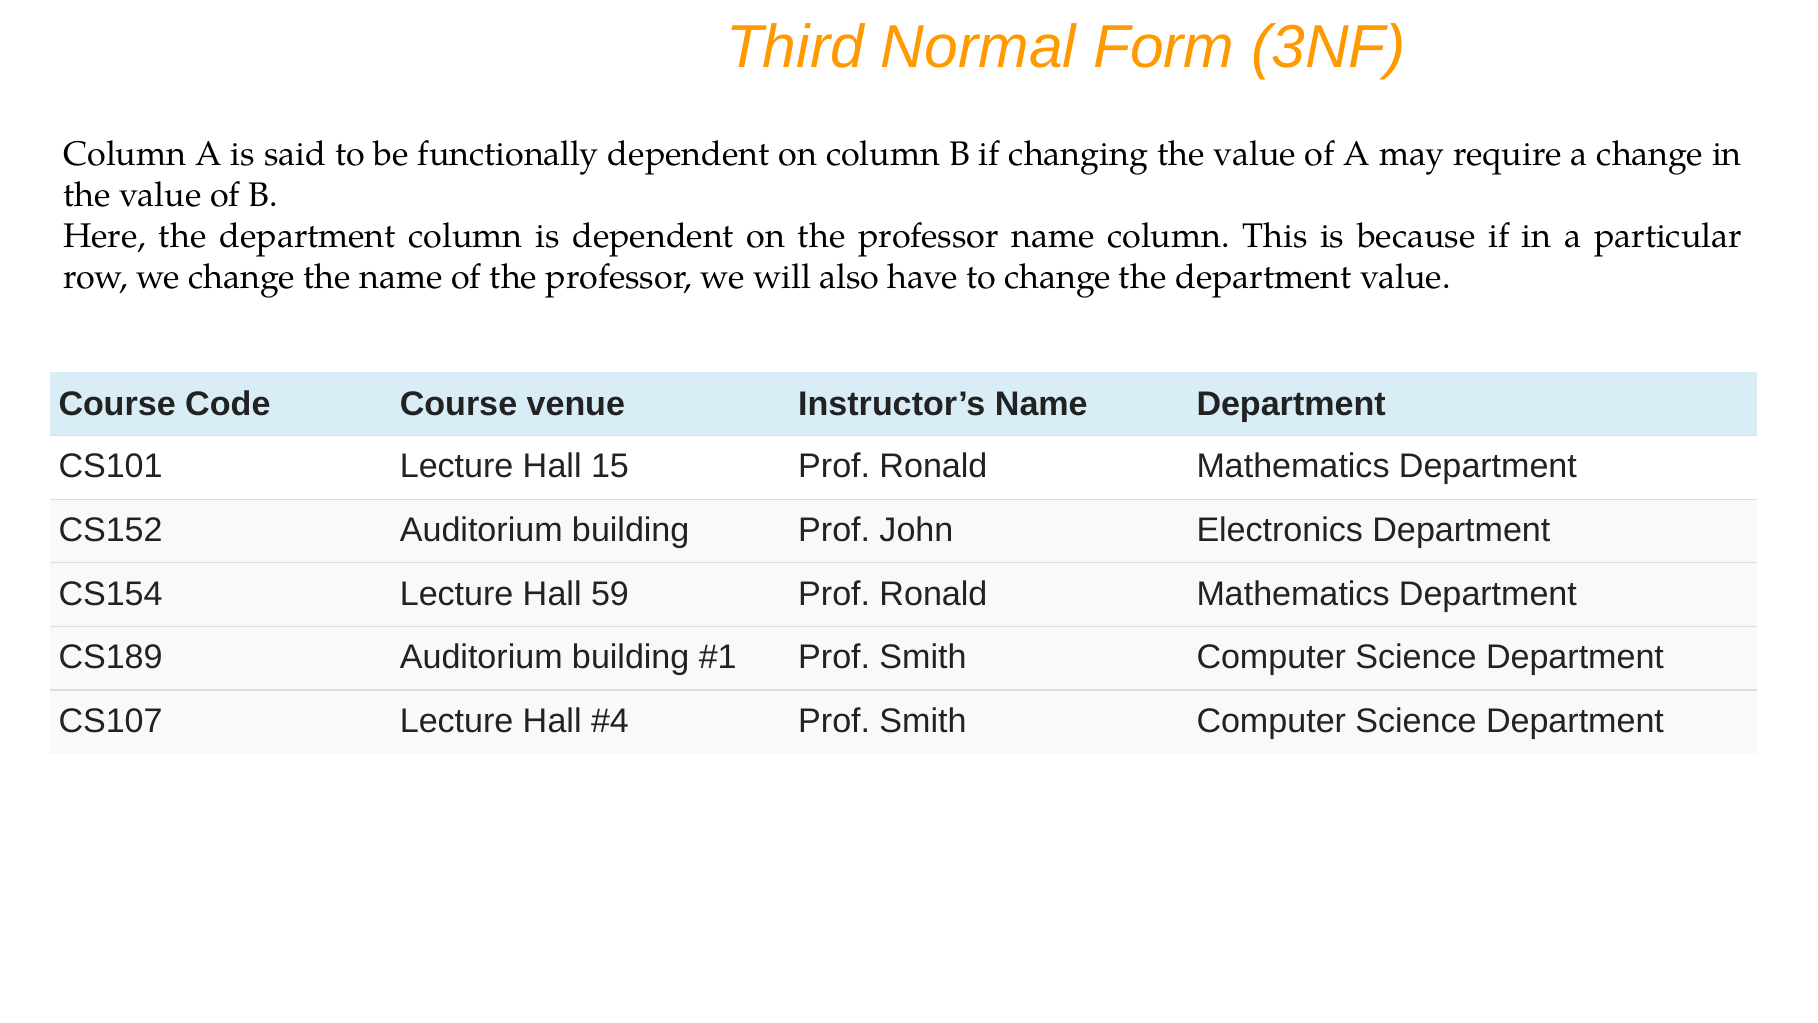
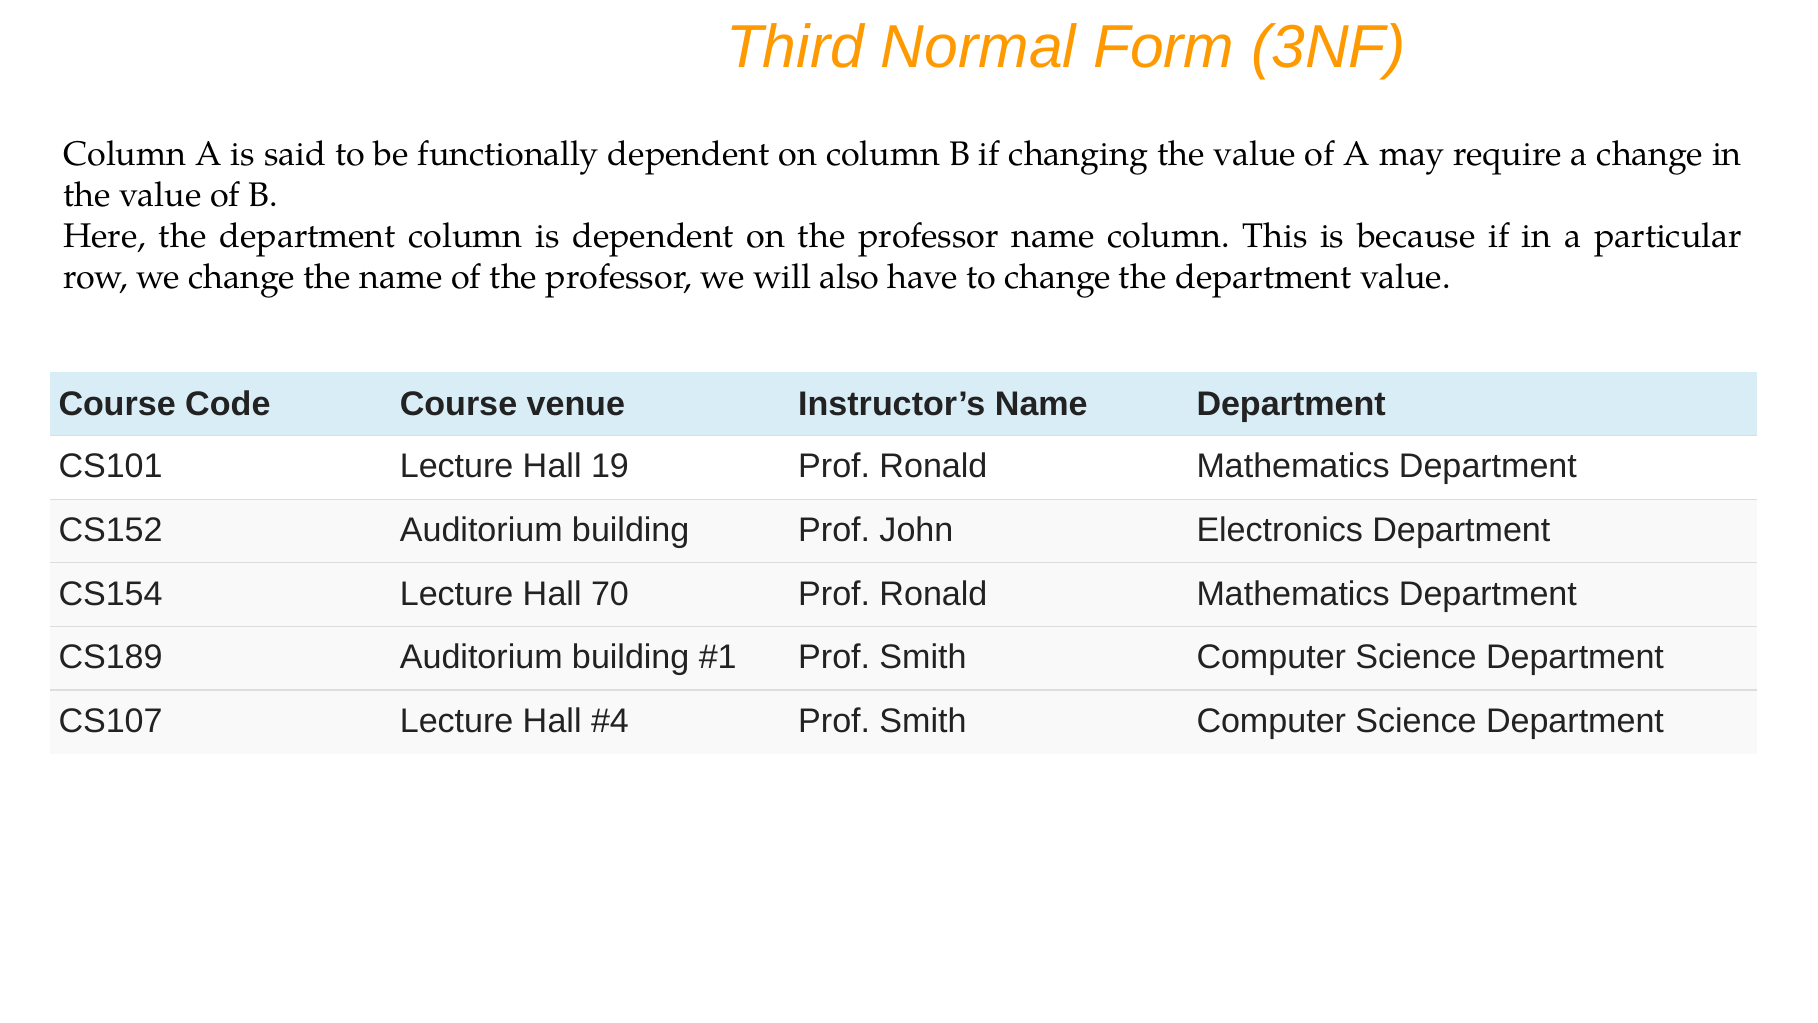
15: 15 -> 19
59: 59 -> 70
